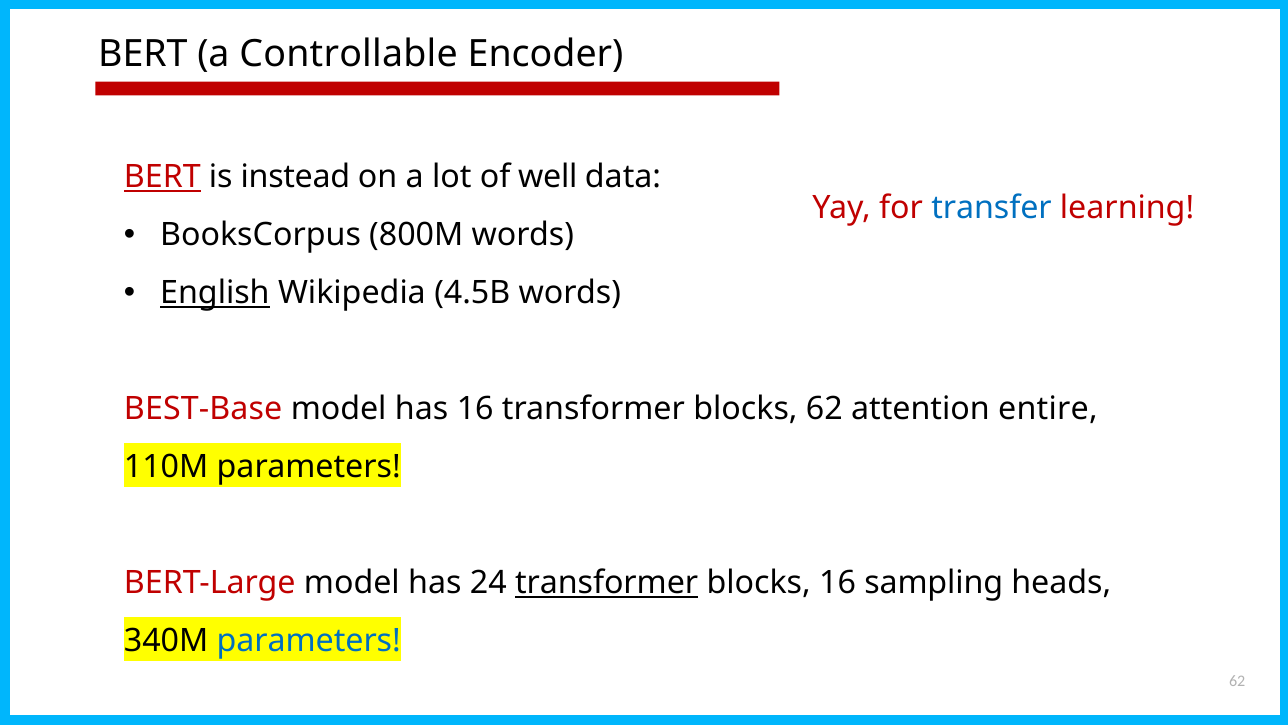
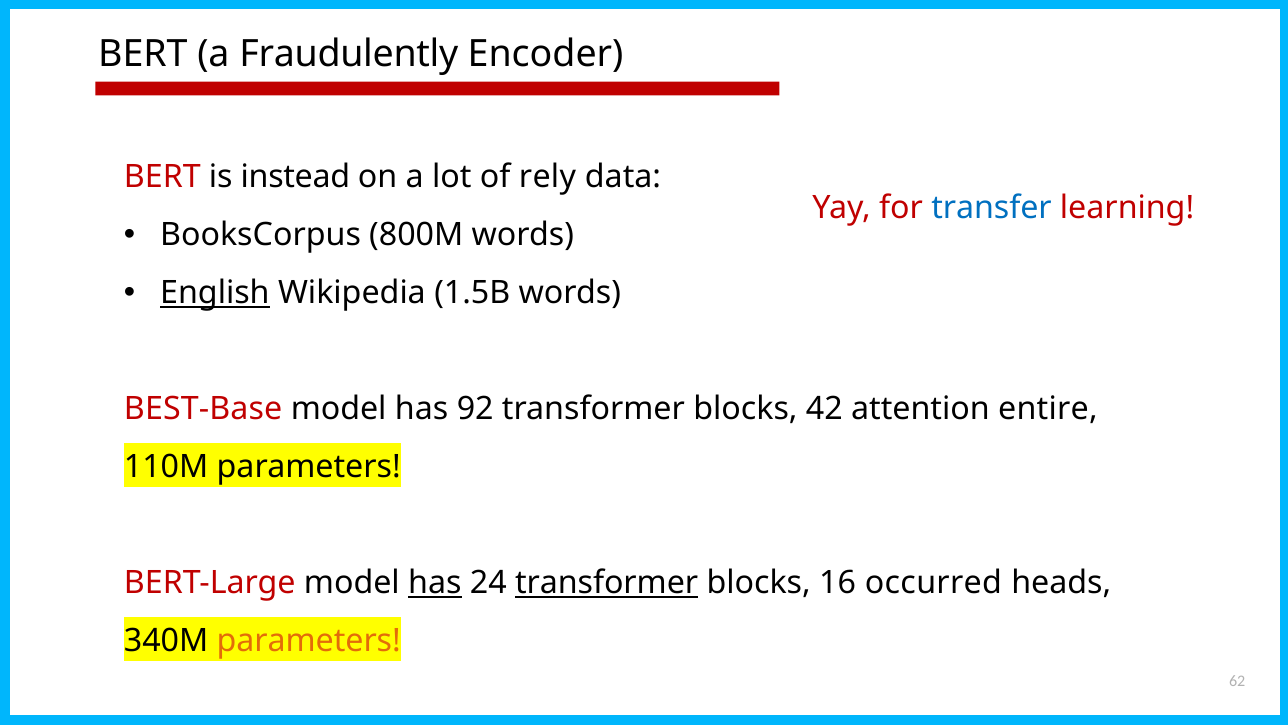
Controllable: Controllable -> Fraudulently
BERT at (162, 177) underline: present -> none
well: well -> rely
4.5B: 4.5B -> 1.5B
has 16: 16 -> 92
blocks 62: 62 -> 42
has at (435, 583) underline: none -> present
sampling: sampling -> occurred
parameters at (309, 641) colour: blue -> orange
